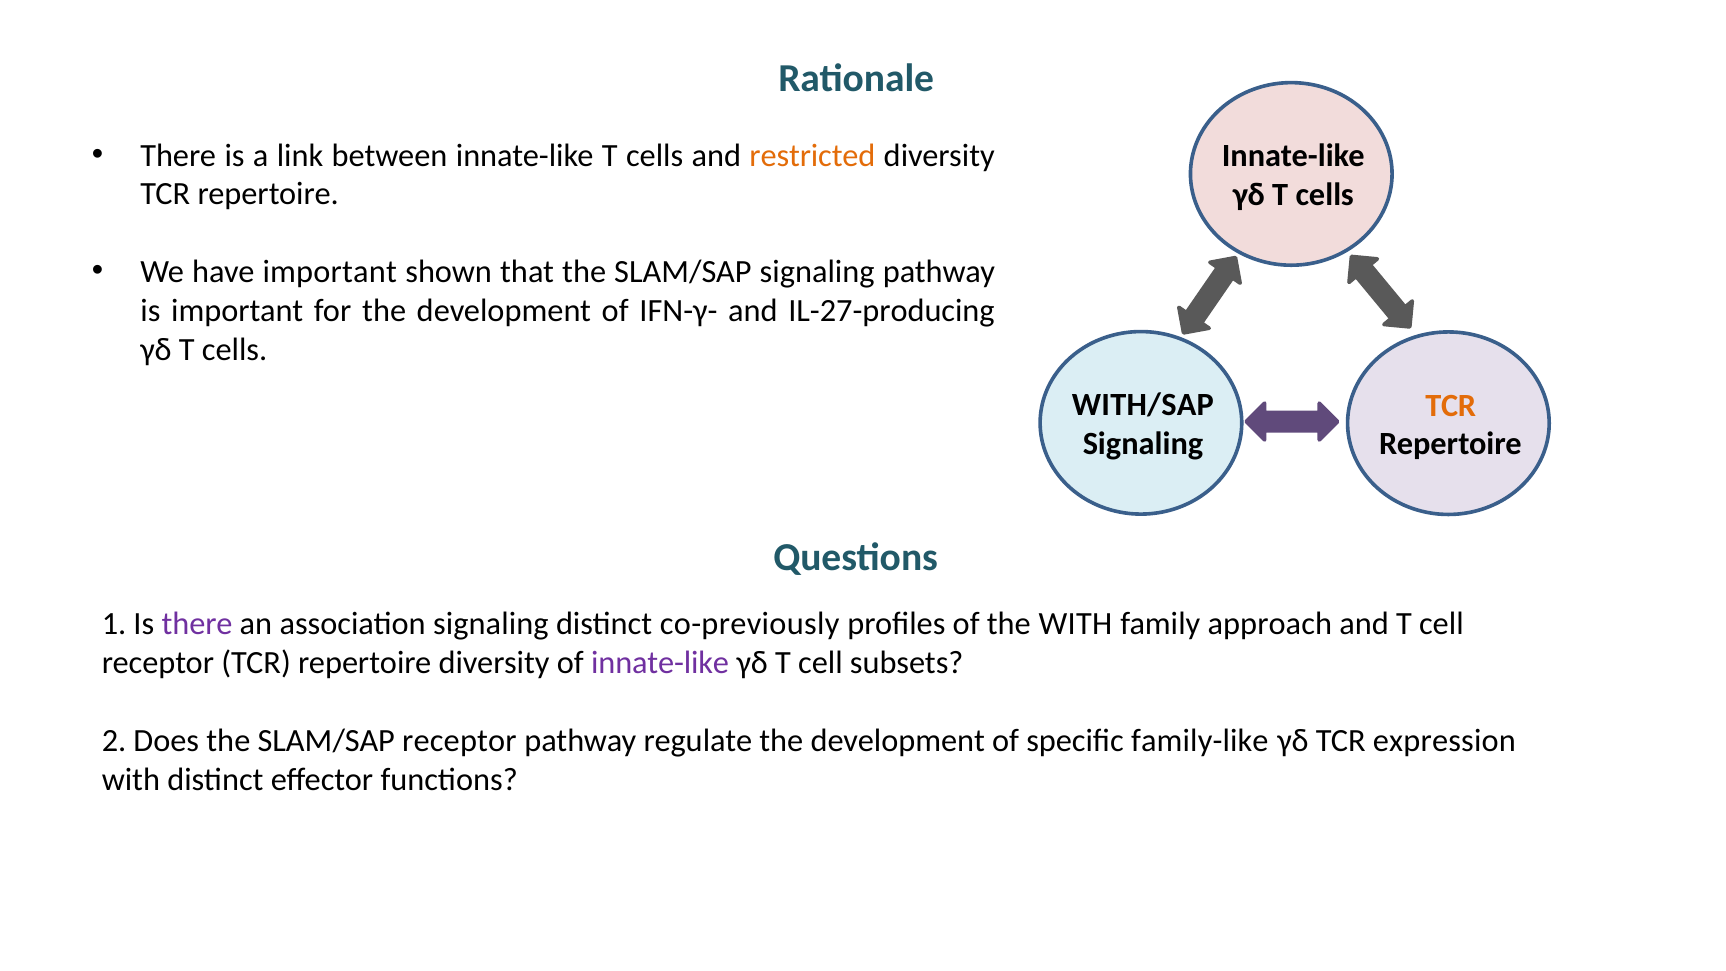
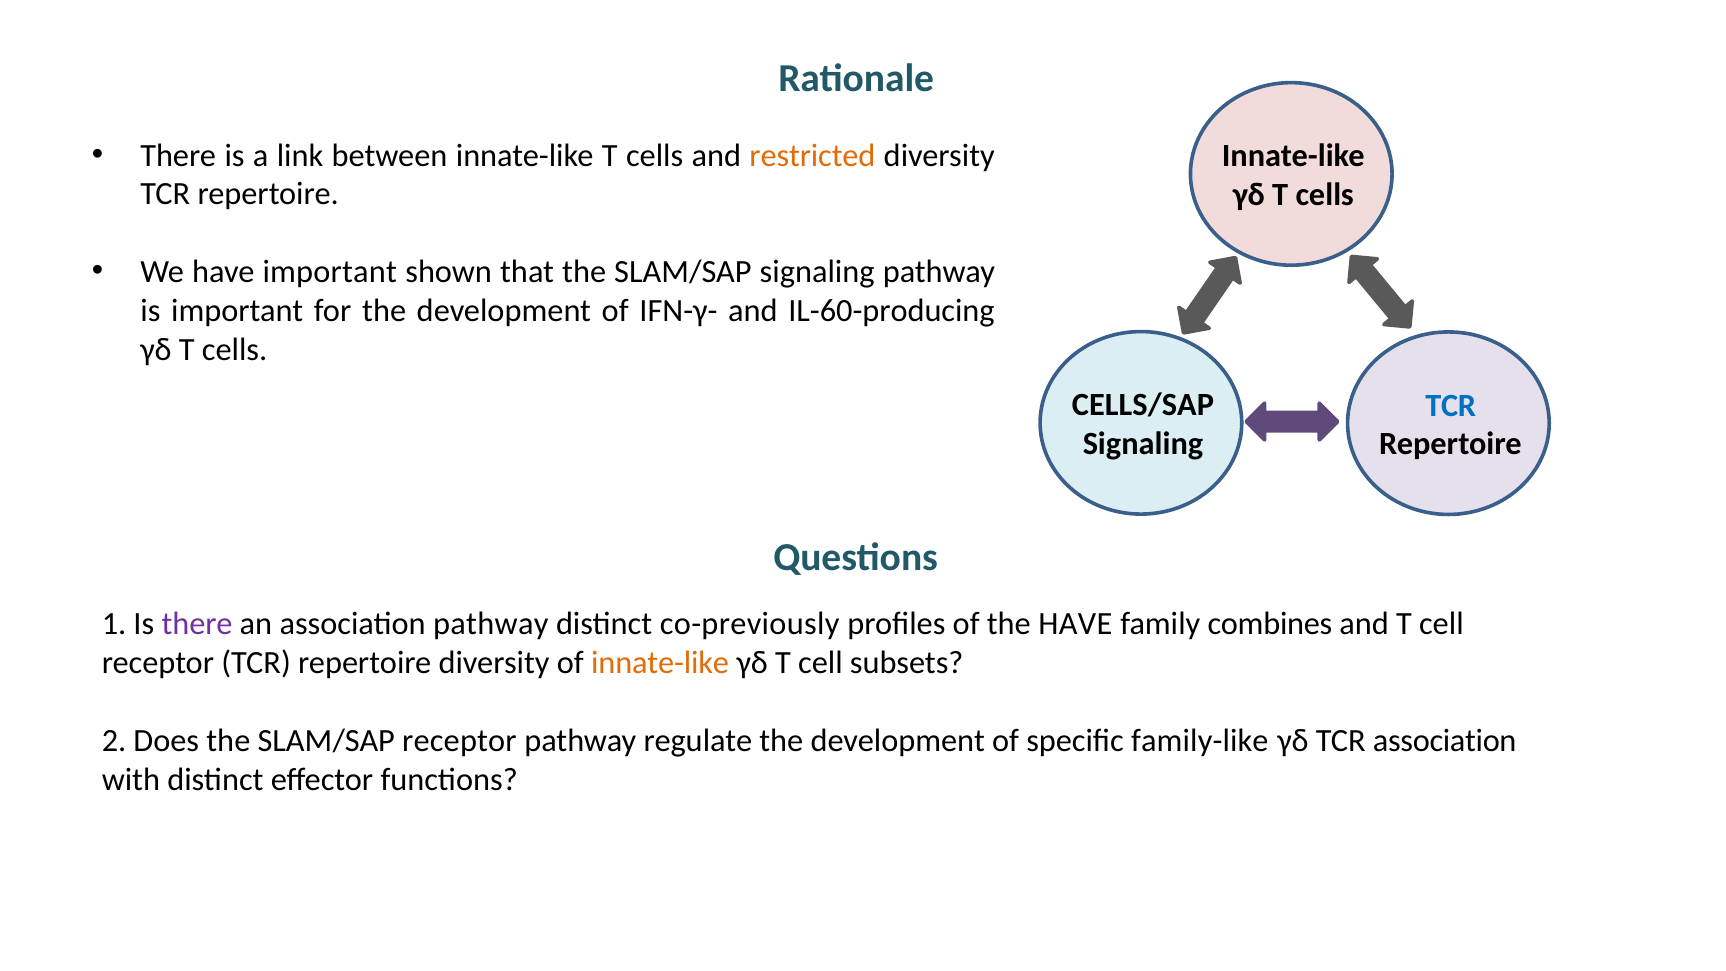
IL-27-producing: IL-27-producing -> IL-60-producing
WITH/SAP: WITH/SAP -> CELLS/SAP
TCR at (1451, 405) colour: orange -> blue
association signaling: signaling -> pathway
the WITH: WITH -> HAVE
approach: approach -> combines
innate-like at (660, 663) colour: purple -> orange
TCR expression: expression -> association
